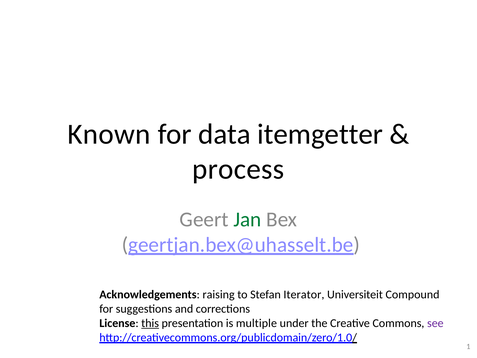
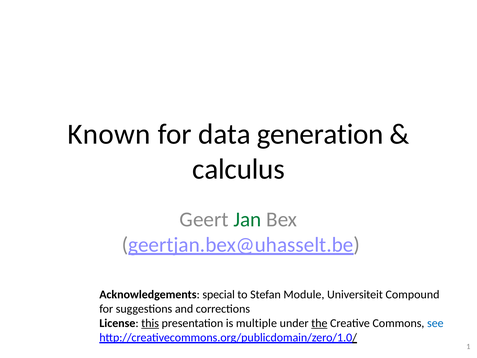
itemgetter: itemgetter -> generation
process: process -> calculus
raising: raising -> special
Iterator: Iterator -> Module
the underline: none -> present
see colour: purple -> blue
